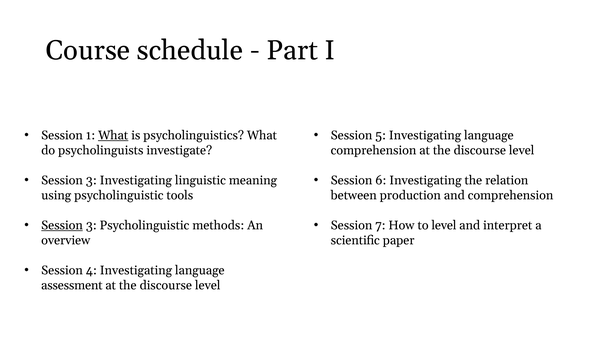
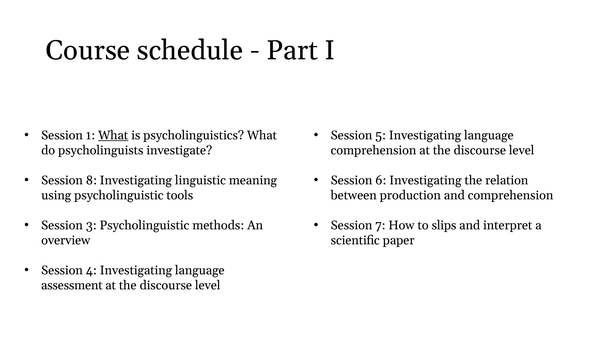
3 at (91, 180): 3 -> 8
Session at (62, 225) underline: present -> none
to level: level -> slips
